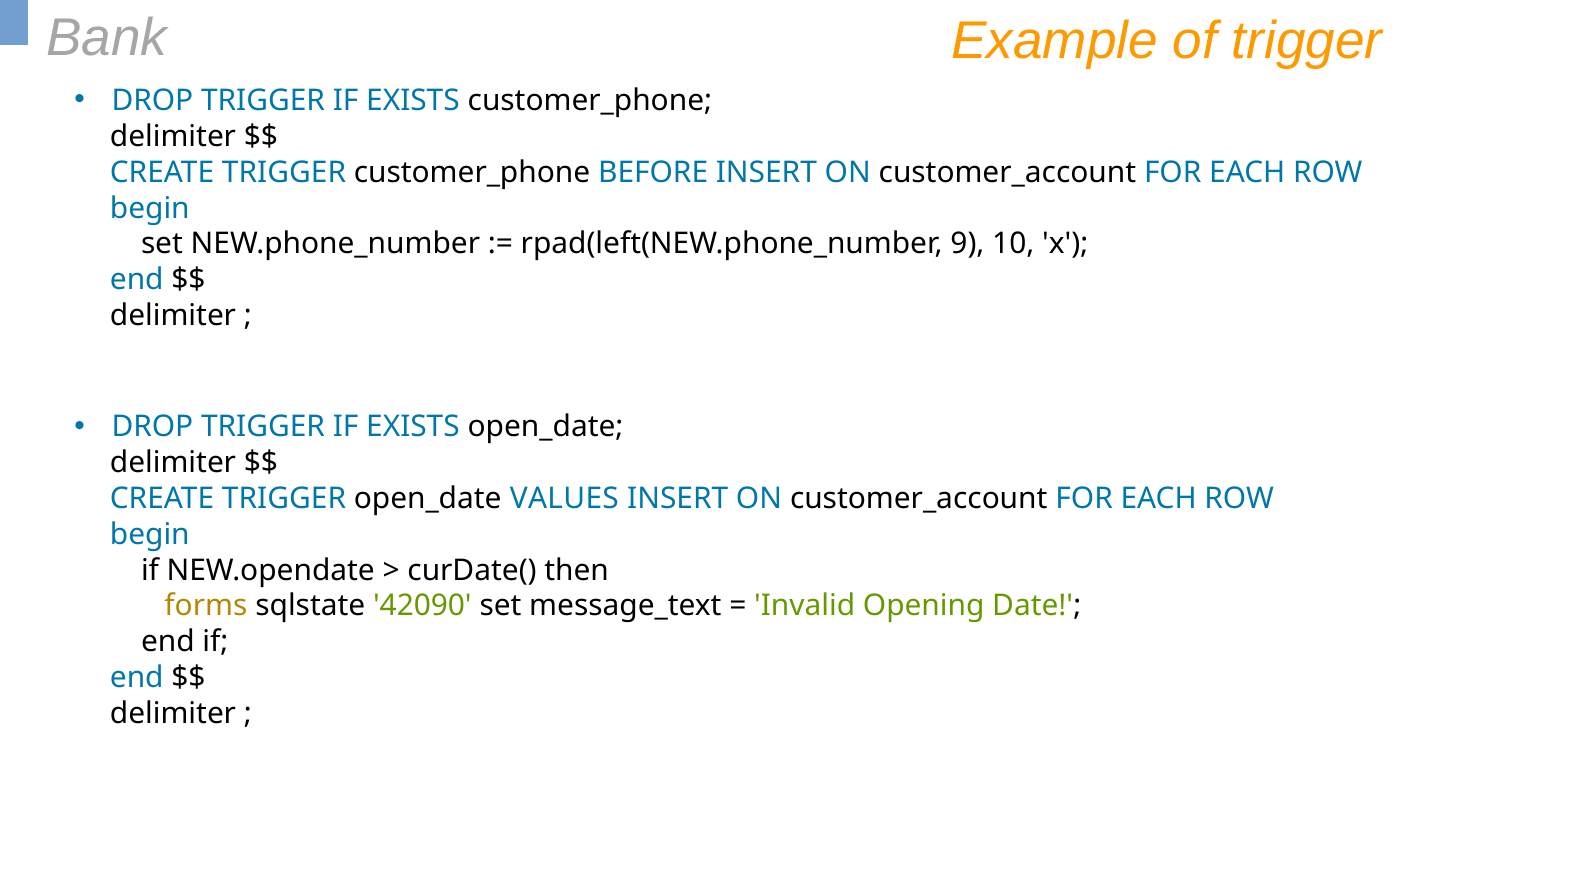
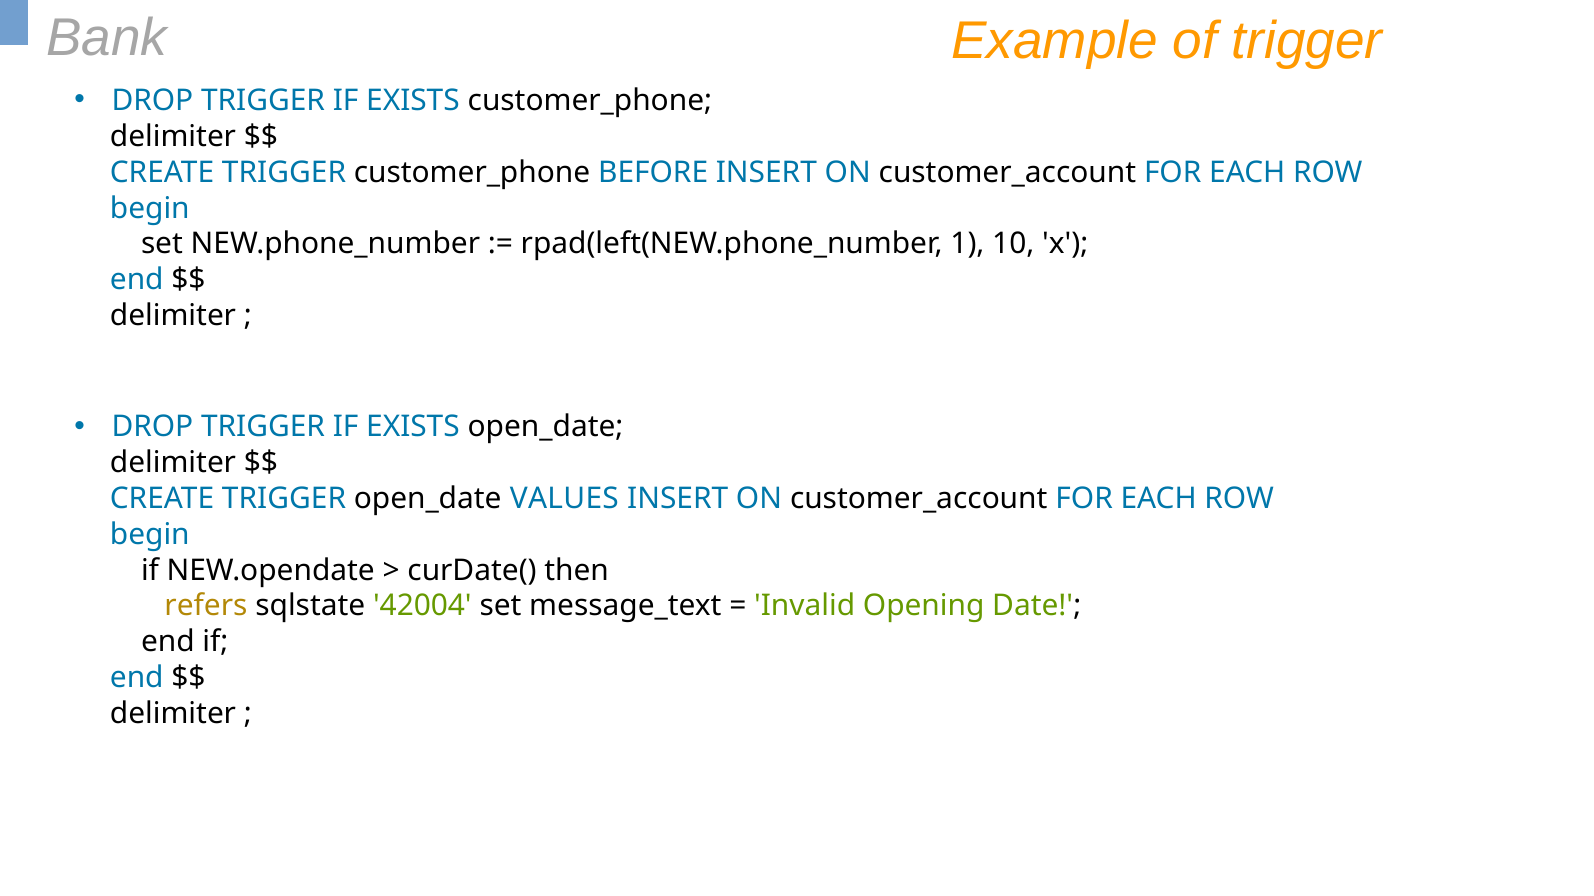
9: 9 -> 1
forms: forms -> refers
42090: 42090 -> 42004
